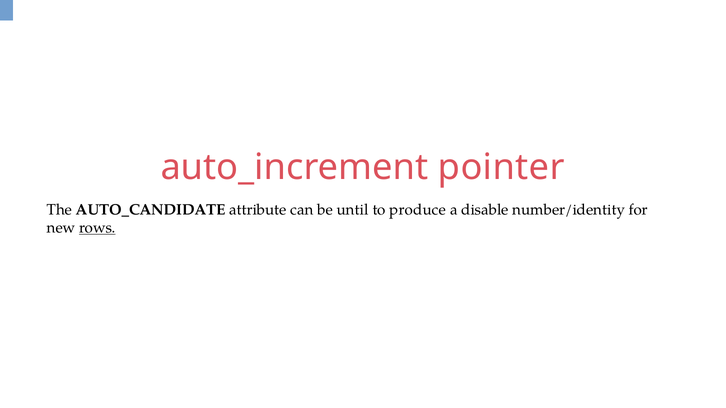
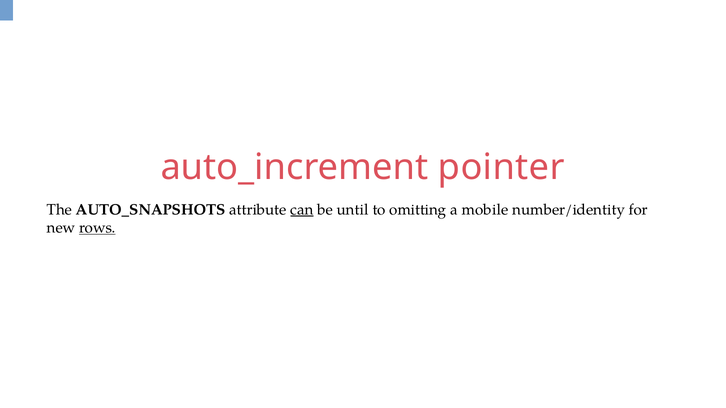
AUTO_CANDIDATE: AUTO_CANDIDATE -> AUTO_SNAPSHOTS
can underline: none -> present
produce: produce -> omitting
disable: disable -> mobile
